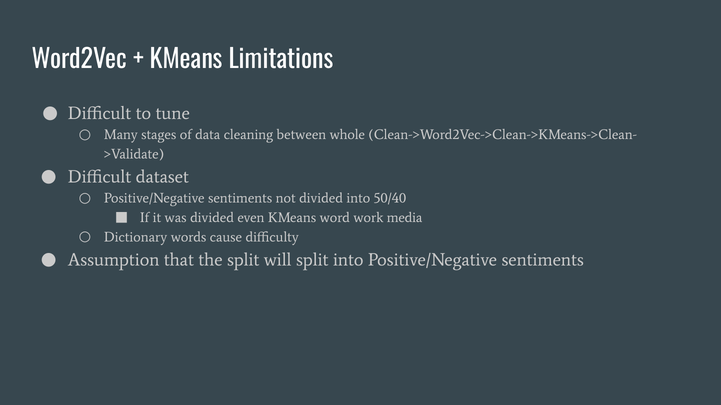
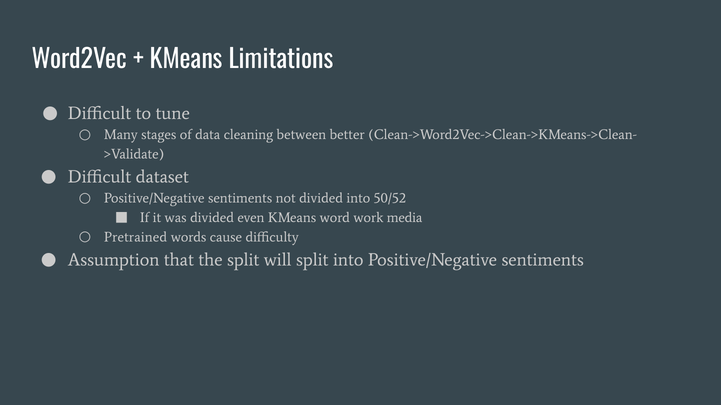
whole: whole -> better
50/40: 50/40 -> 50/52
Dictionary: Dictionary -> Pretrained
